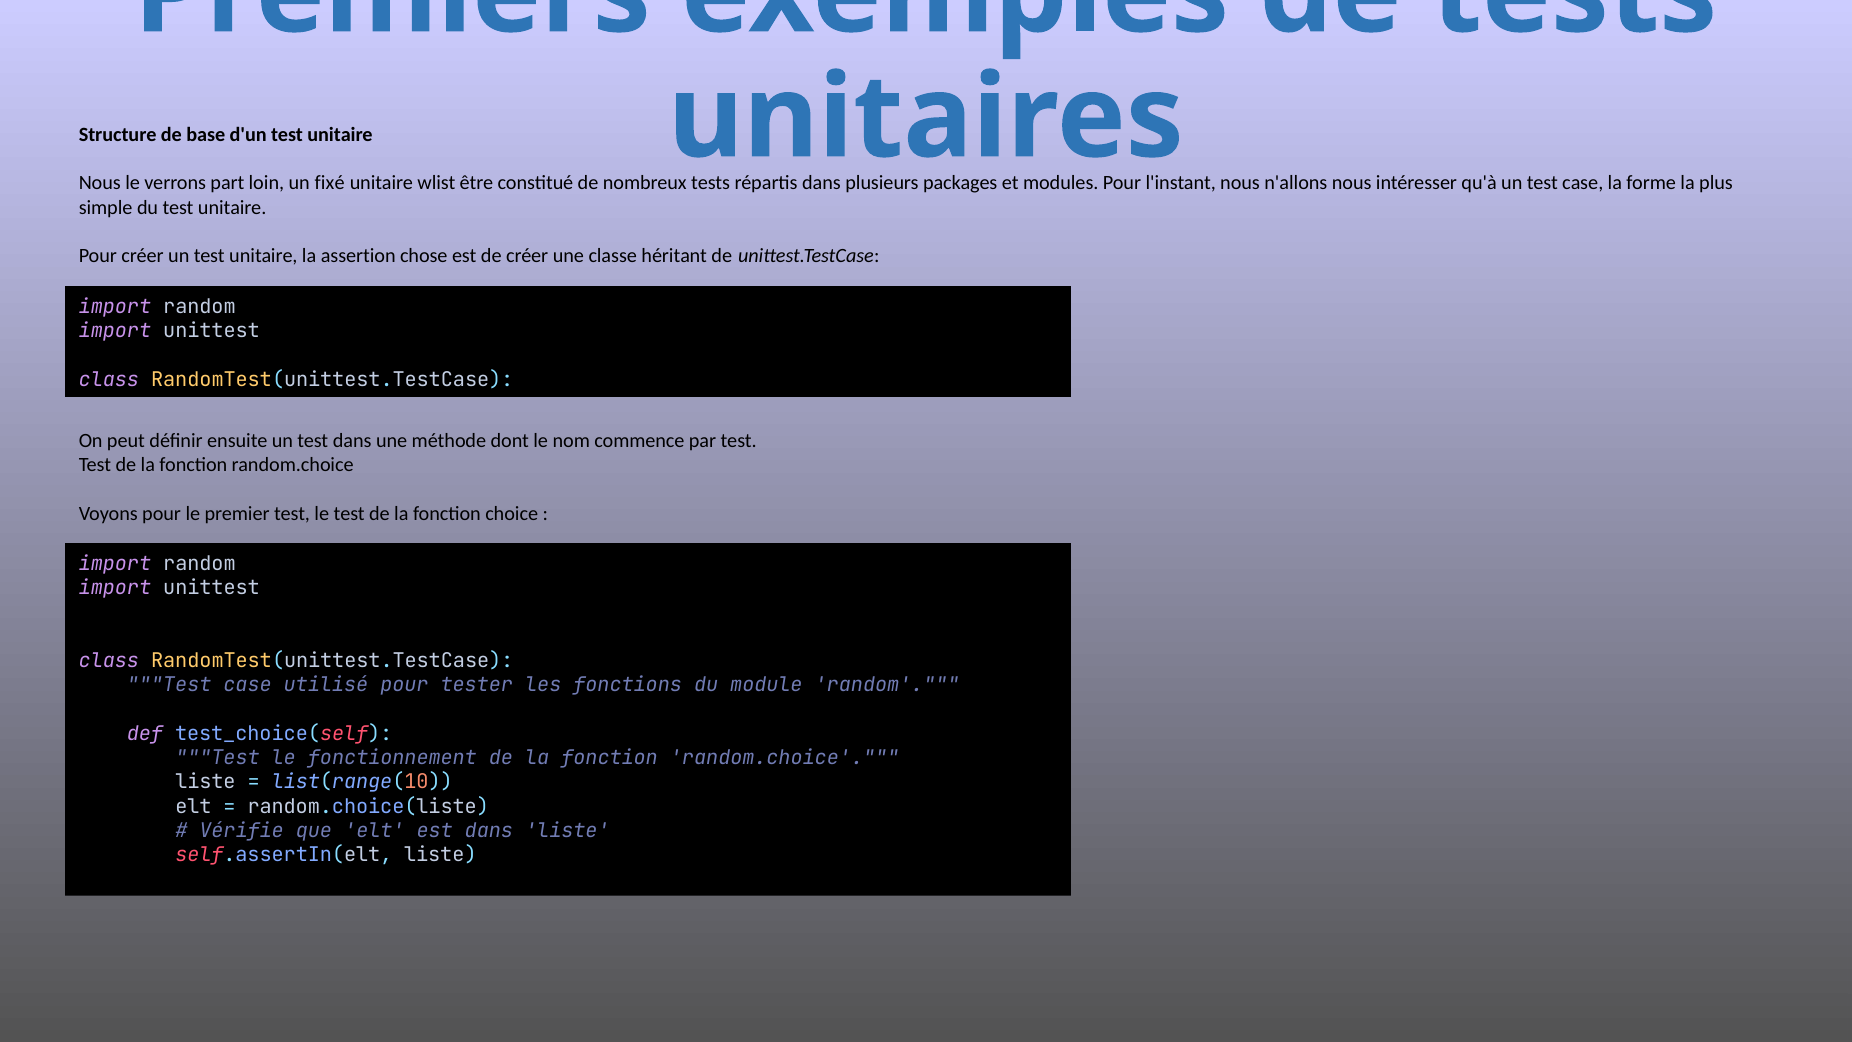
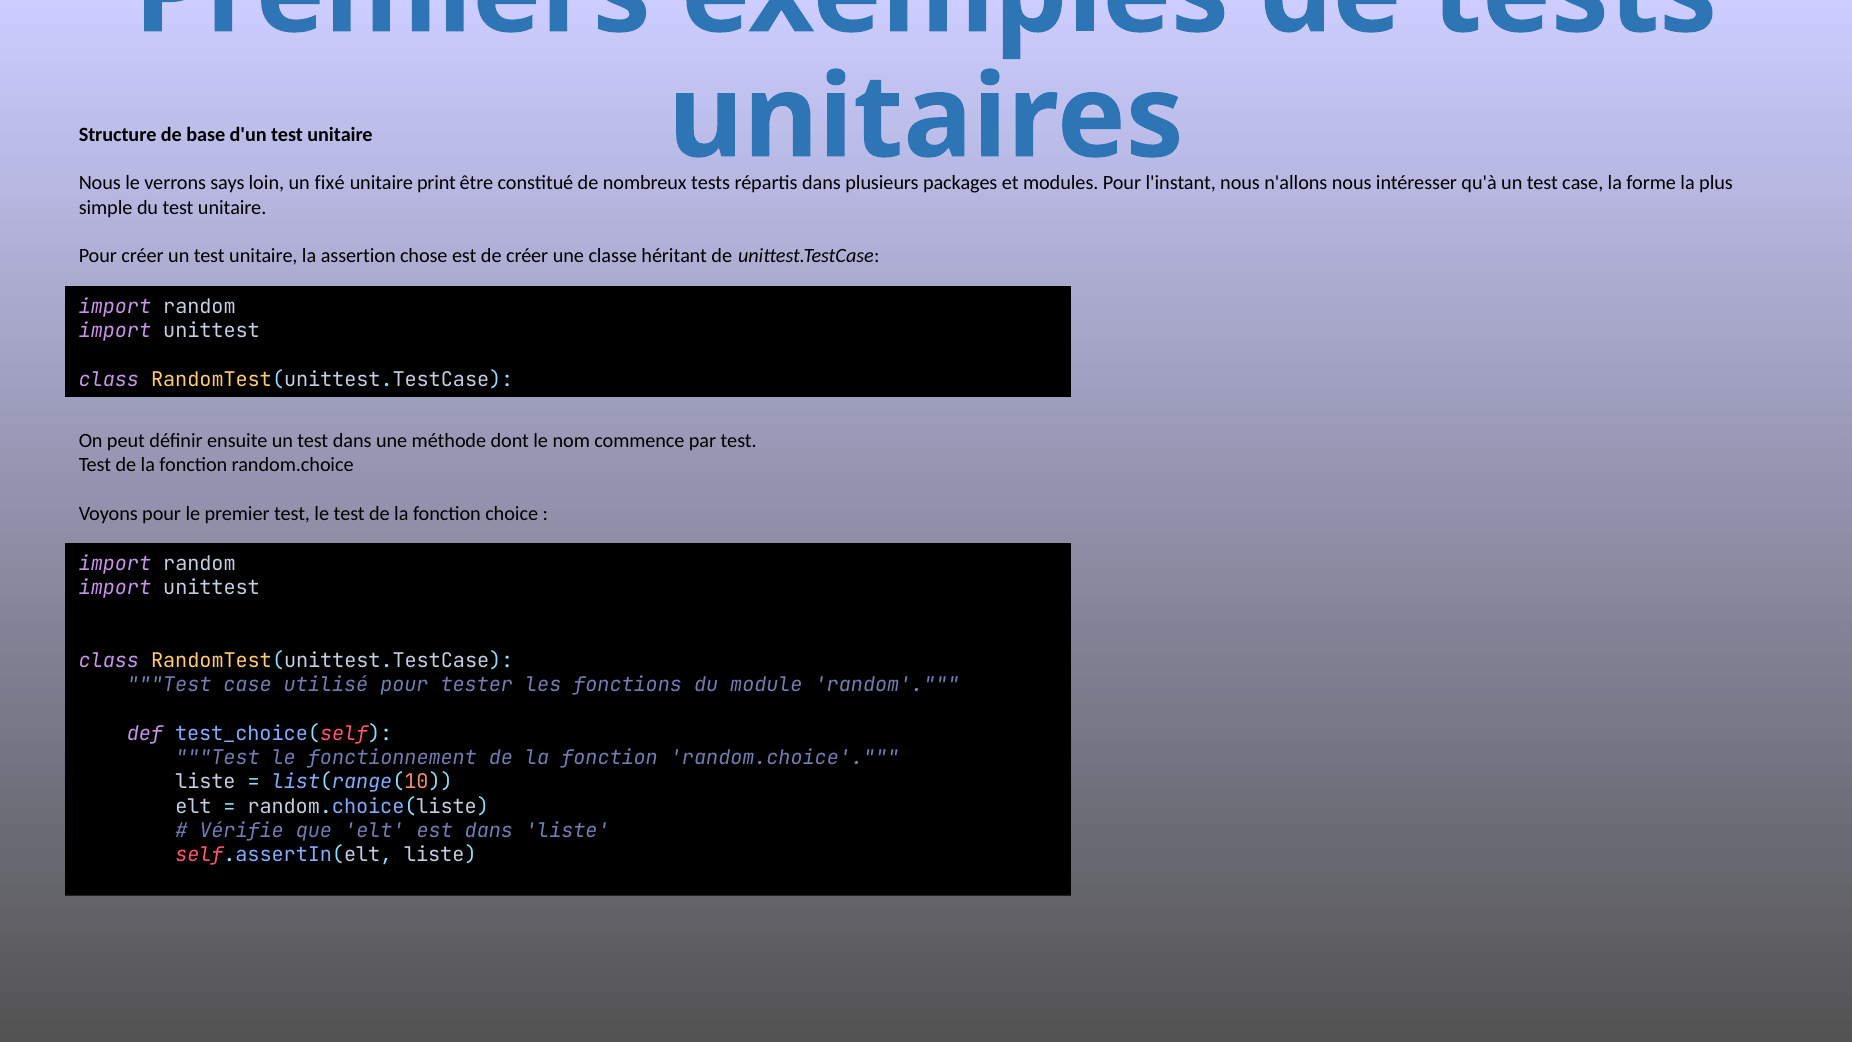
part: part -> says
wlist: wlist -> print
